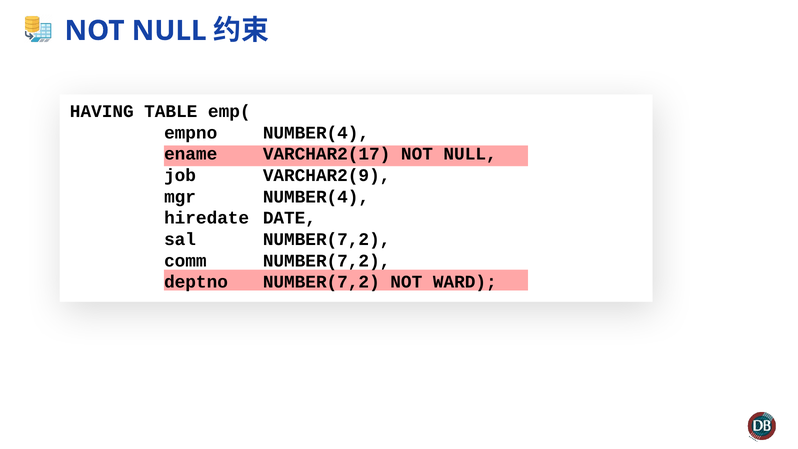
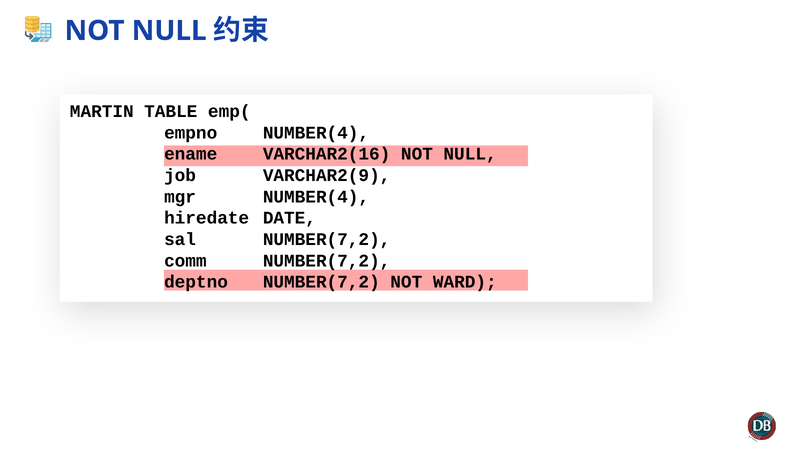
HAVING: HAVING -> MARTIN
VARCHAR2(17: VARCHAR2(17 -> VARCHAR2(16
